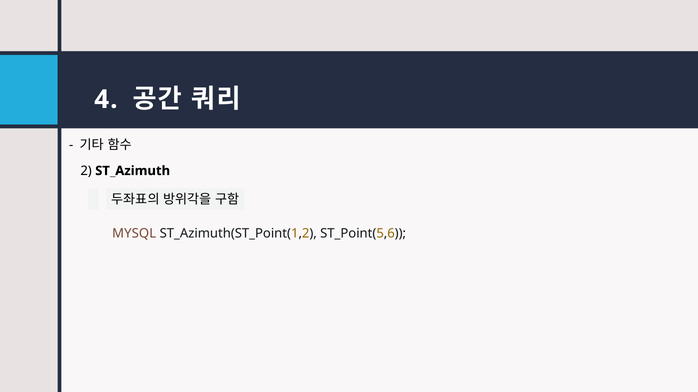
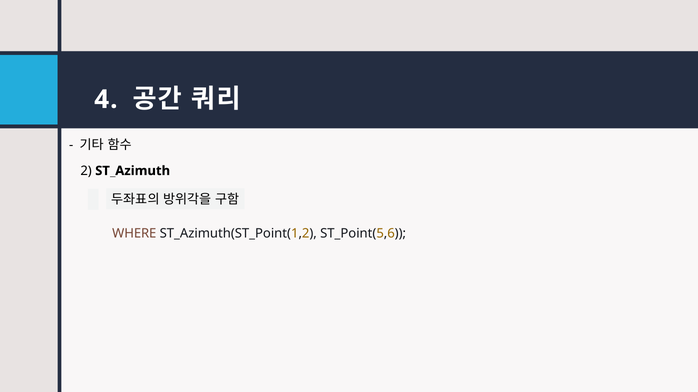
MYSQL: MYSQL -> WHERE
